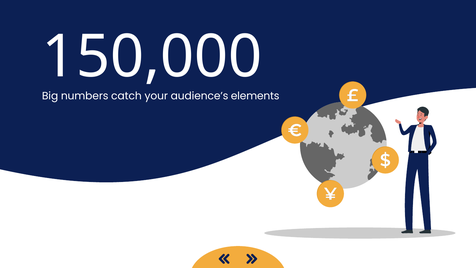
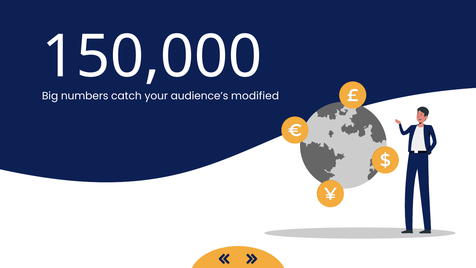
elements: elements -> modified
